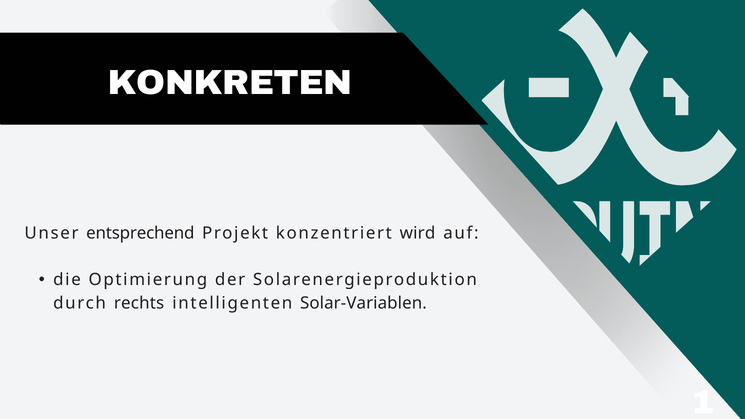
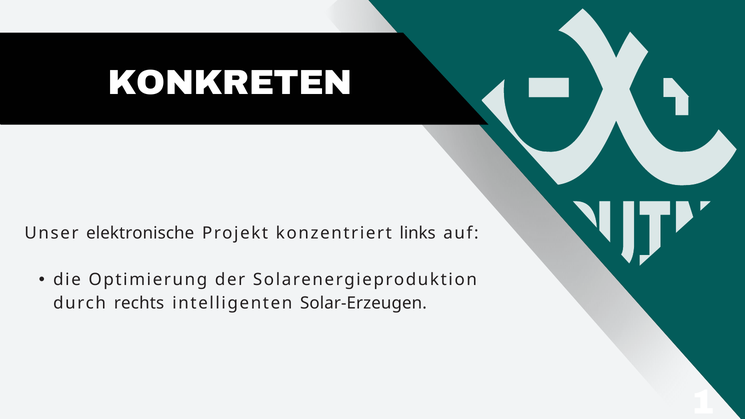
entsprechend: entsprechend -> elektronische
wird: wird -> links
Solar-Variablen: Solar-Variablen -> Solar-Erzeugen
